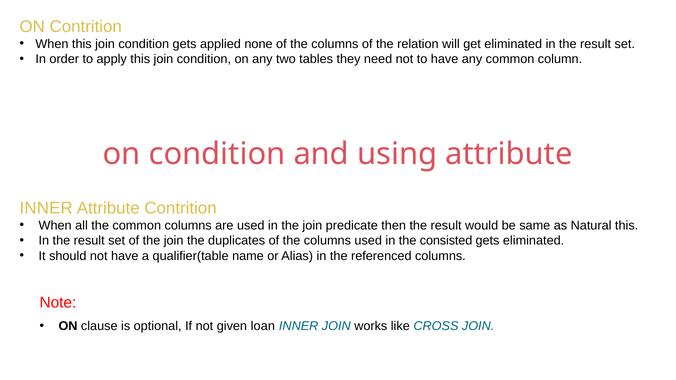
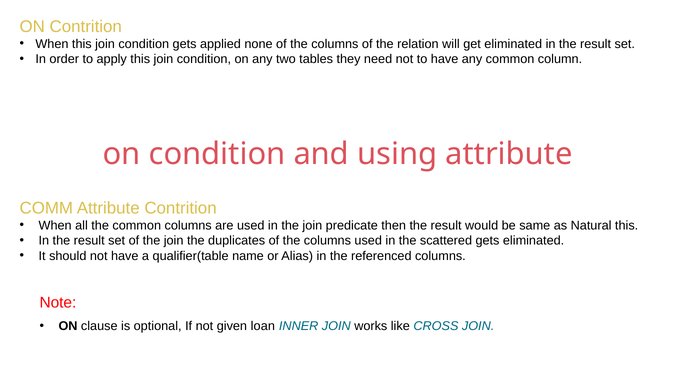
INNER at (46, 208): INNER -> COMM
consisted: consisted -> scattered
